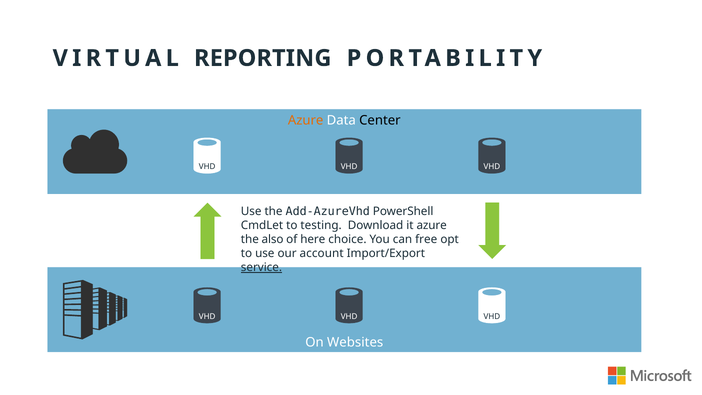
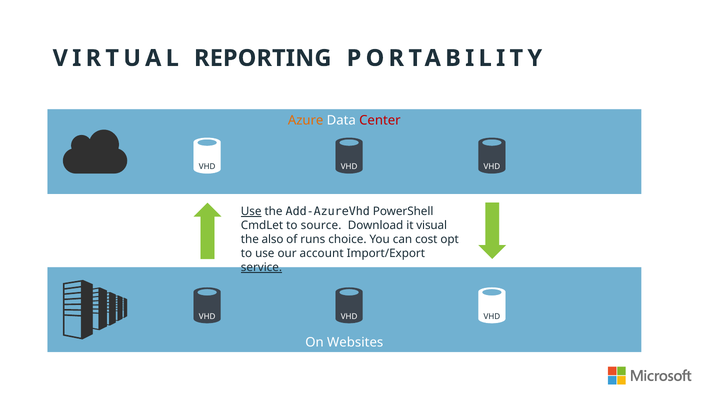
Center colour: black -> red
Use at (251, 211) underline: none -> present
testing: testing -> source
it azure: azure -> visual
here: here -> runs
free: free -> cost
